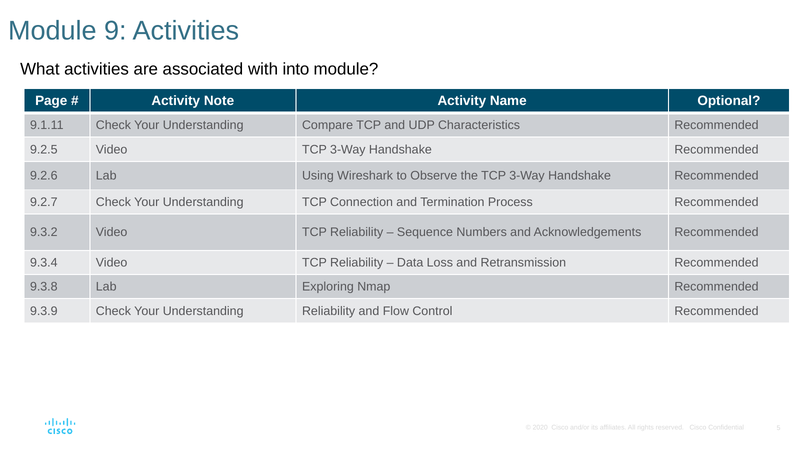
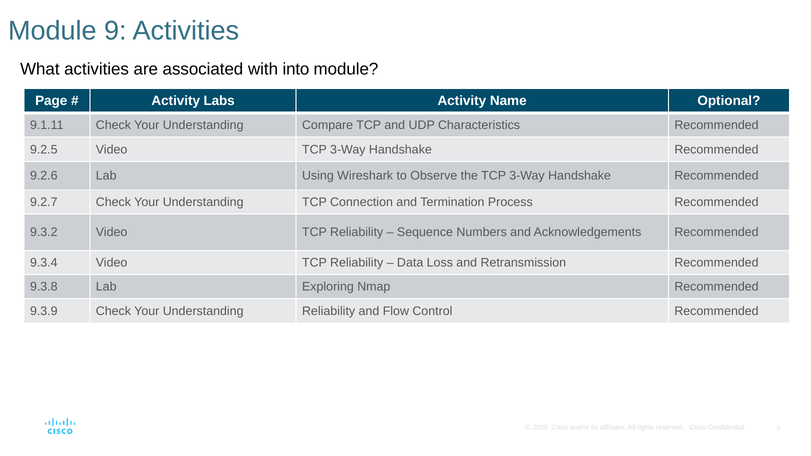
Note: Note -> Labs
